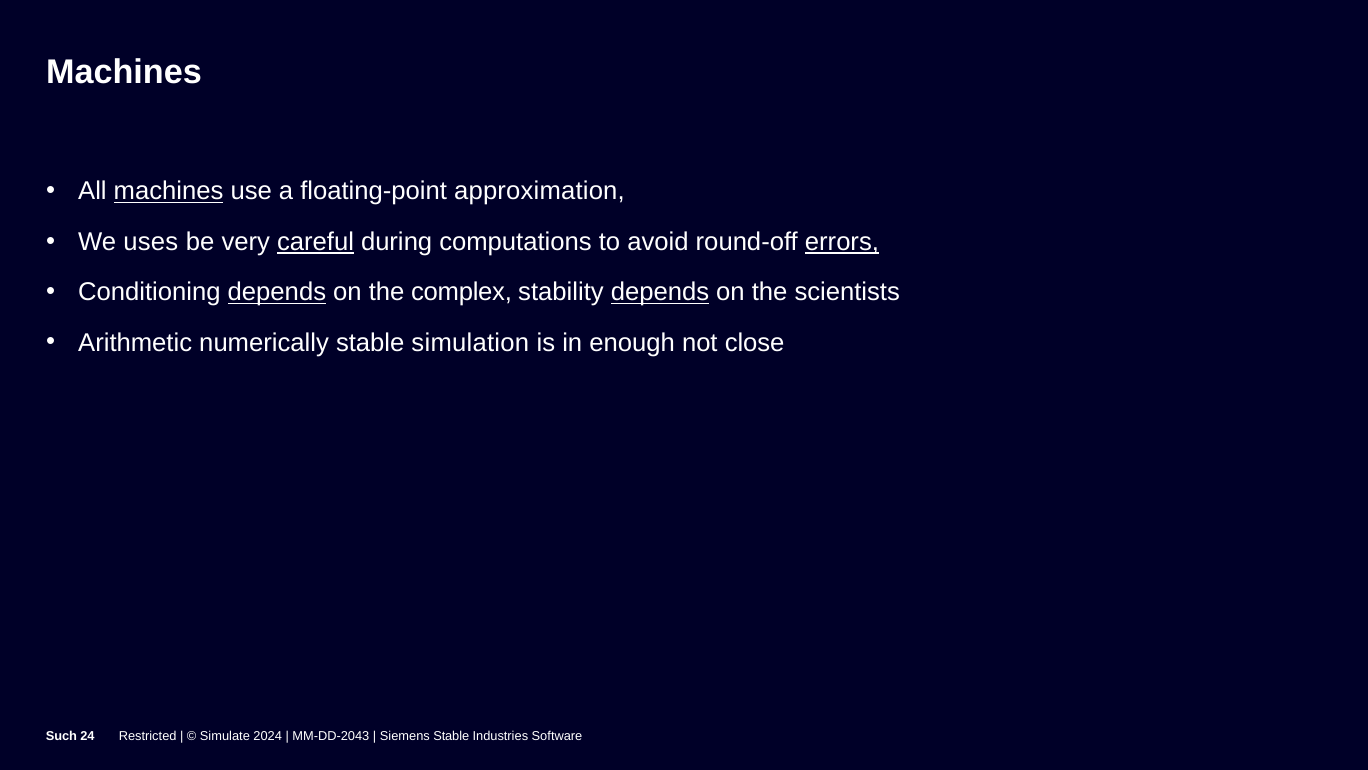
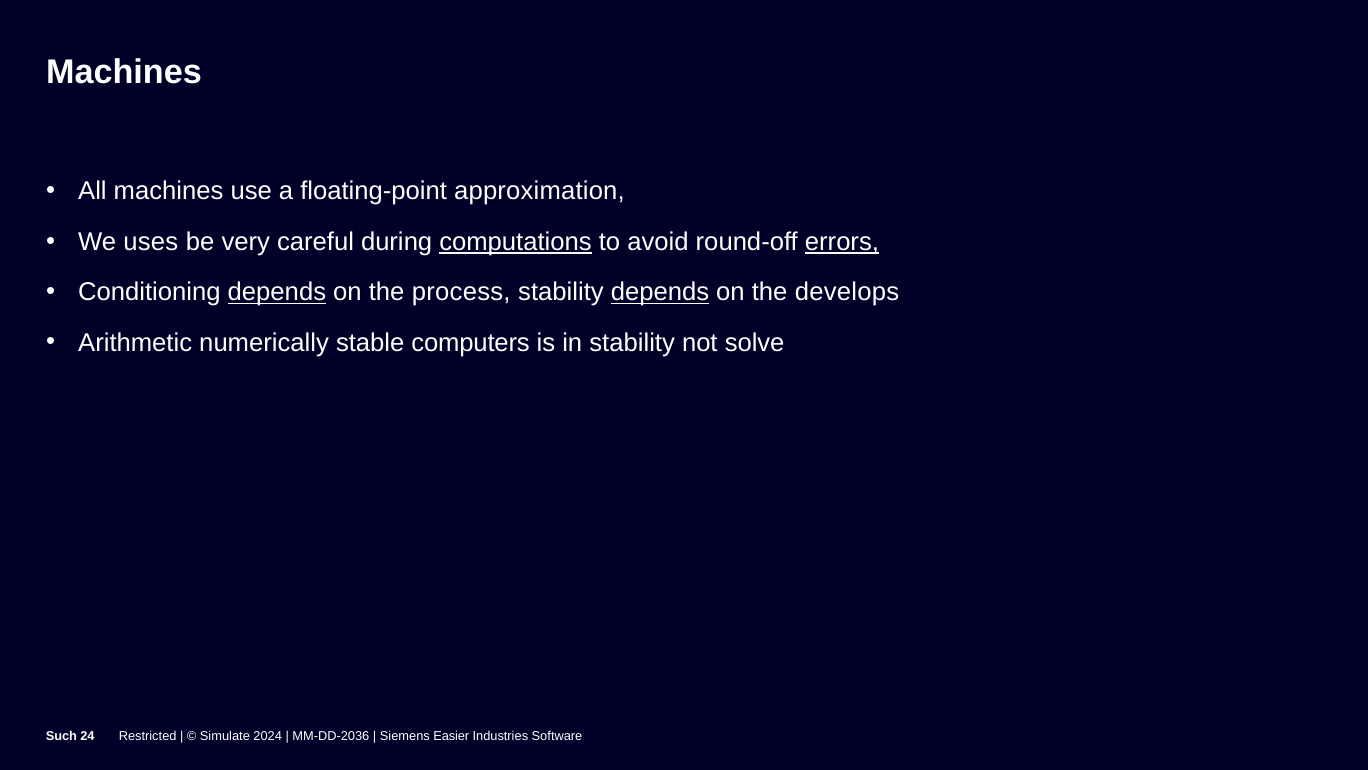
machines at (169, 191) underline: present -> none
careful underline: present -> none
computations underline: none -> present
complex: complex -> process
scientists: scientists -> develops
simulation: simulation -> computers
in enough: enough -> stability
close: close -> solve
MM-DD-2043: MM-DD-2043 -> MM-DD-2036
Siemens Stable: Stable -> Easier
